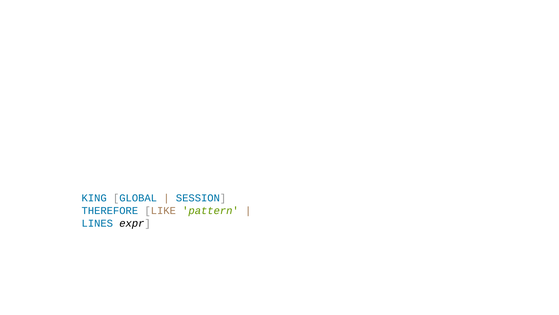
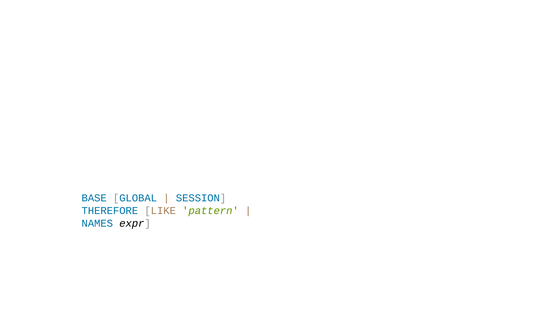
KING: KING -> BASE
LINES: LINES -> NAMES
